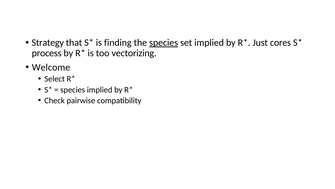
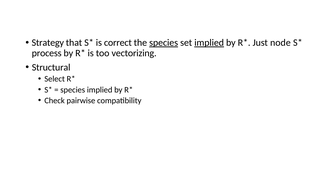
finding: finding -> correct
implied at (209, 43) underline: none -> present
cores: cores -> node
Welcome: Welcome -> Structural
